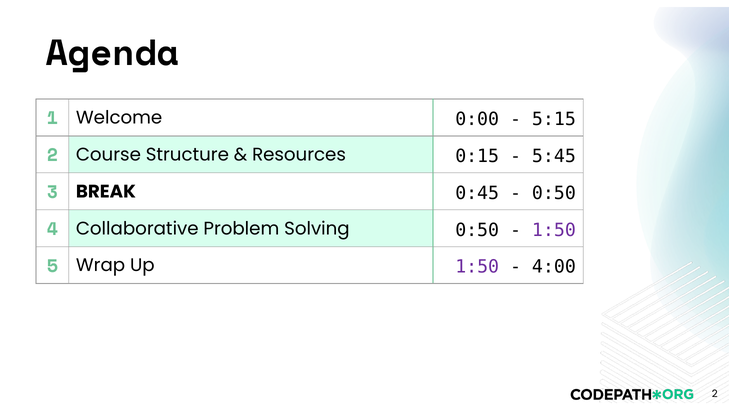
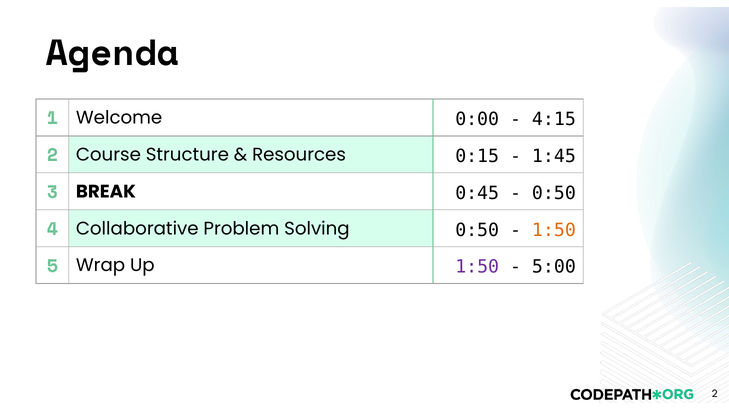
5:15: 5:15 -> 4:15
5:45: 5:45 -> 1:45
1:50 at (554, 230) colour: purple -> orange
4:00: 4:00 -> 5:00
